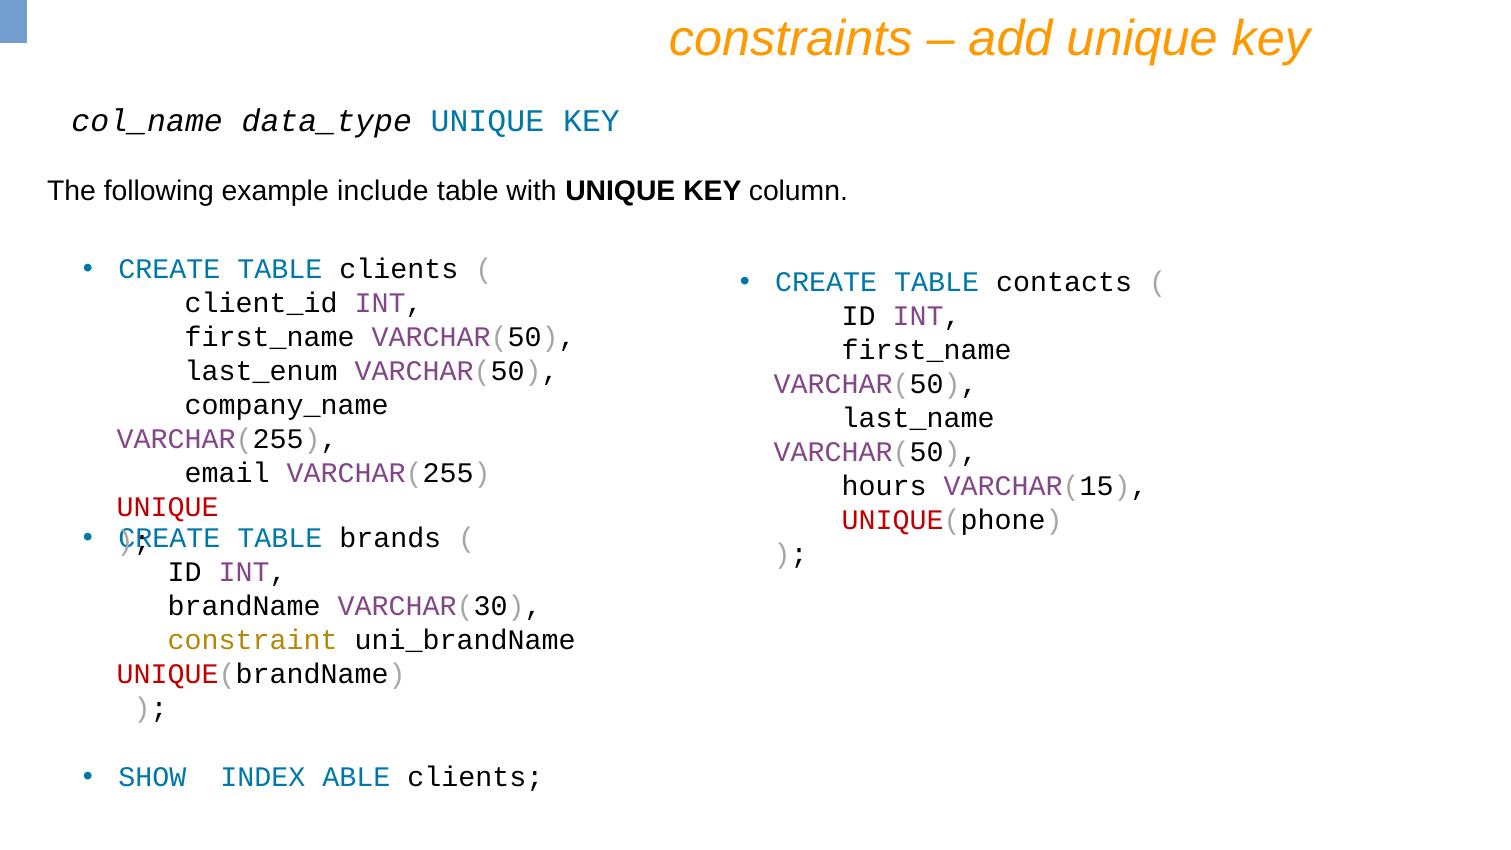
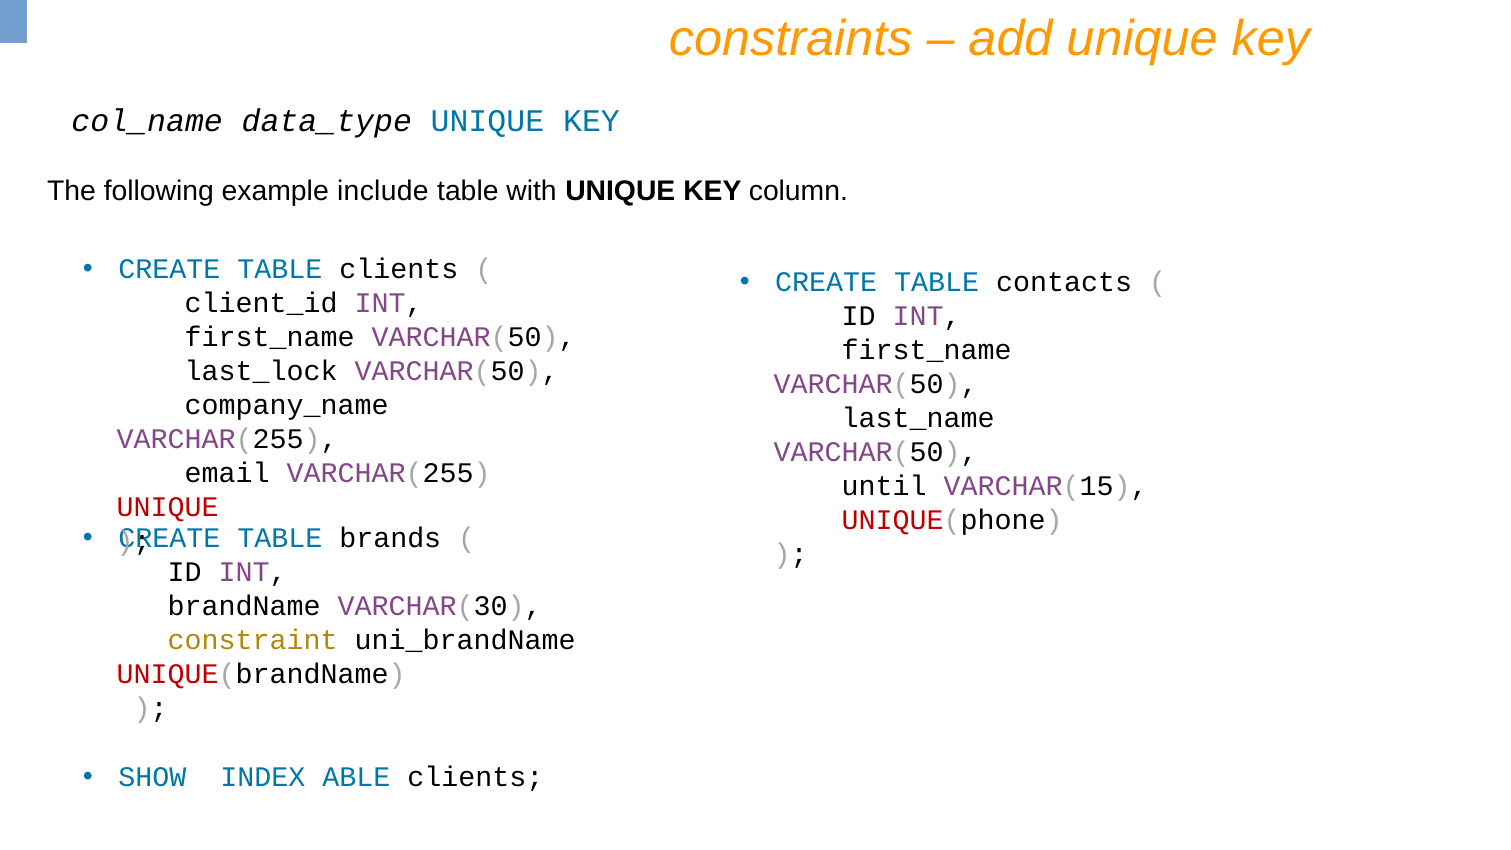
last_enum: last_enum -> last_lock
hours: hours -> until
